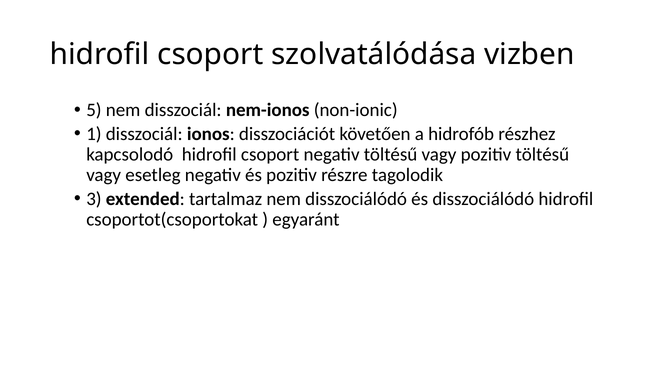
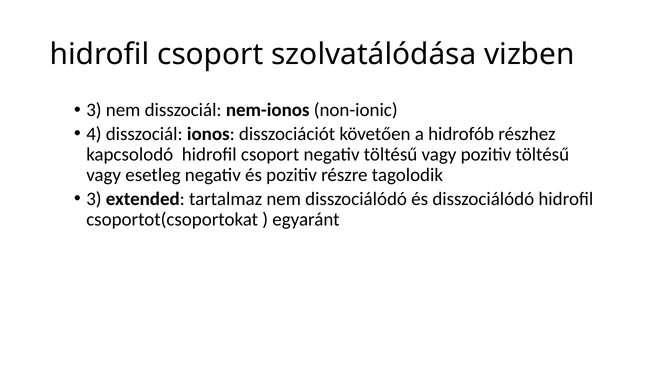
5 at (94, 110): 5 -> 3
1: 1 -> 4
